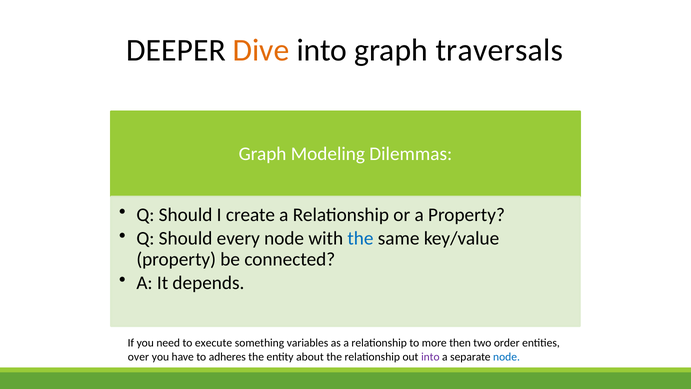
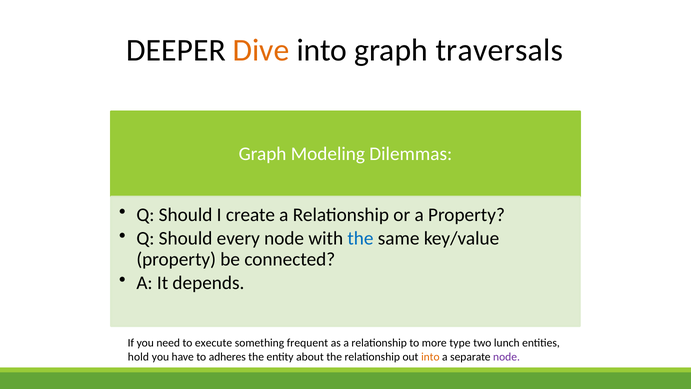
variables: variables -> frequent
then: then -> type
order: order -> lunch
over: over -> hold
into at (430, 357) colour: purple -> orange
node at (507, 357) colour: blue -> purple
